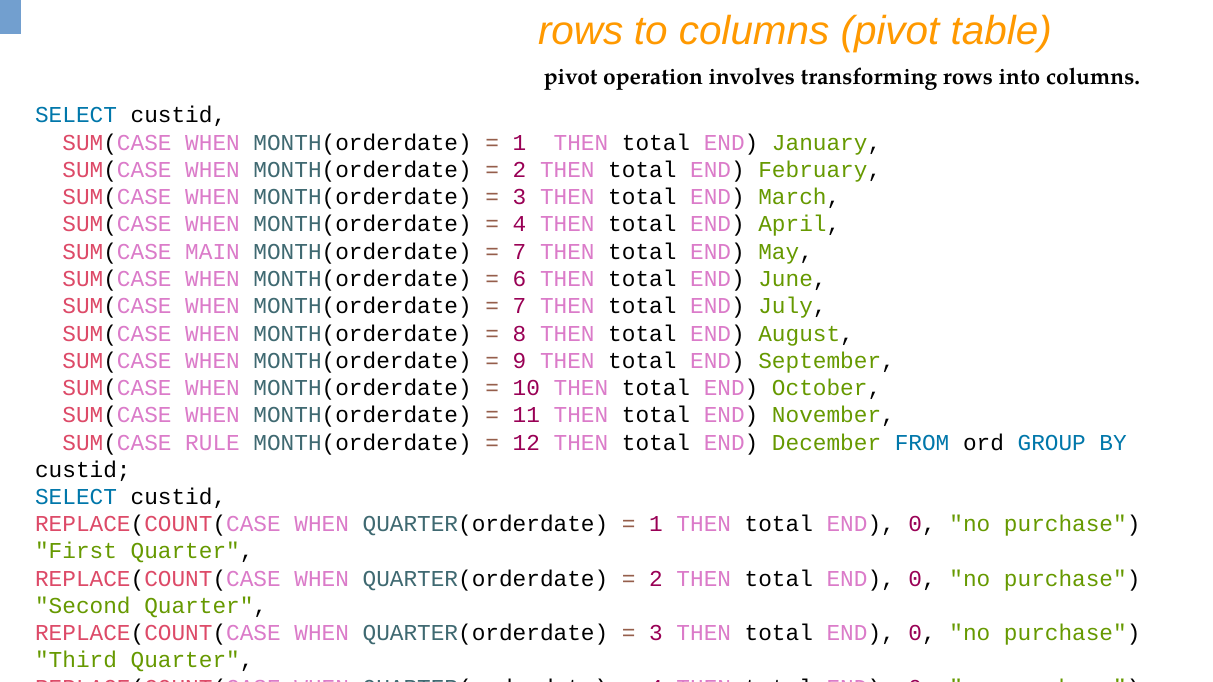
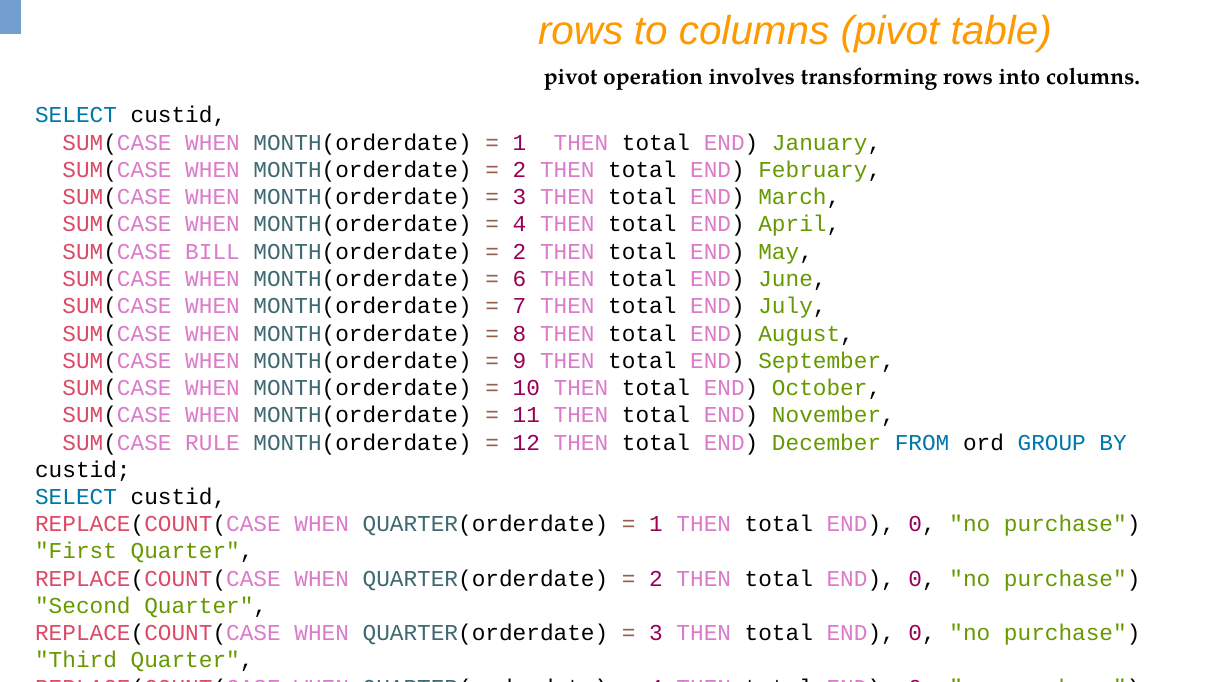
MAIN: MAIN -> BILL
7 at (520, 252): 7 -> 2
